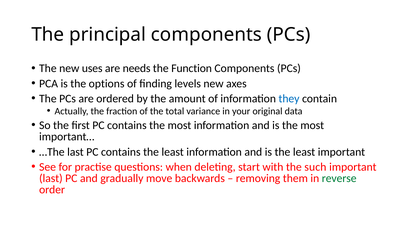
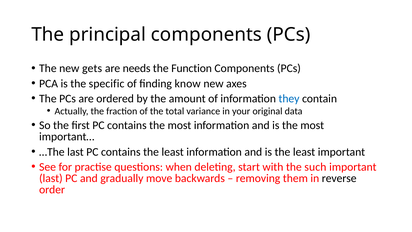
uses: uses -> gets
options: options -> specific
levels: levels -> know
reverse colour: green -> black
